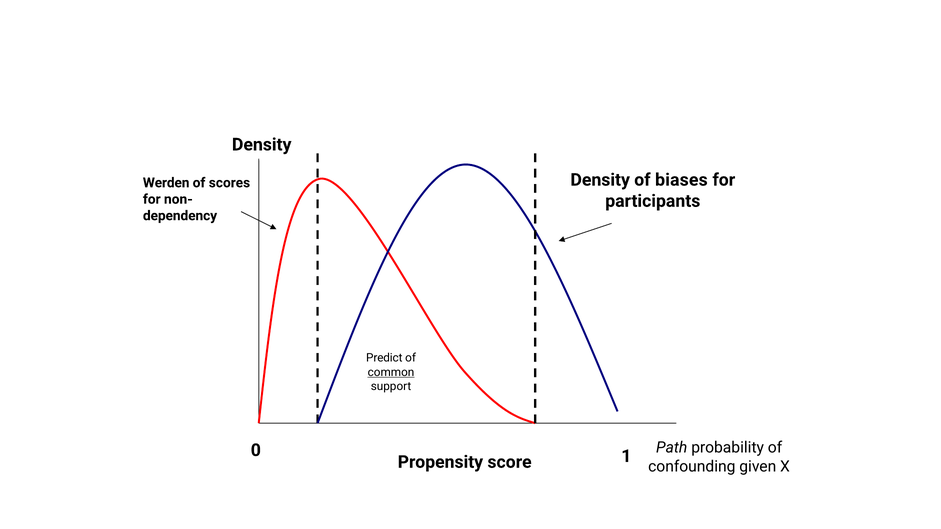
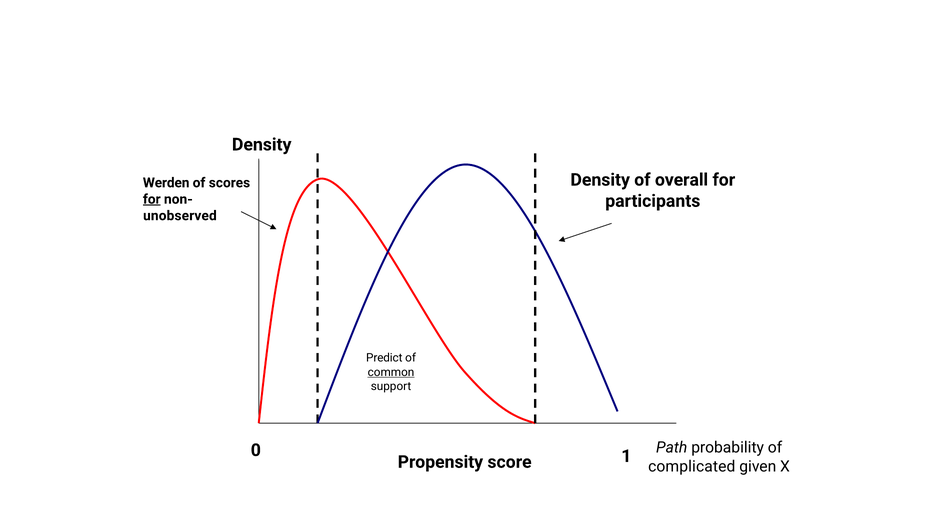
biases: biases -> overall
for at (152, 199) underline: none -> present
dependency: dependency -> unobserved
confounding: confounding -> complicated
